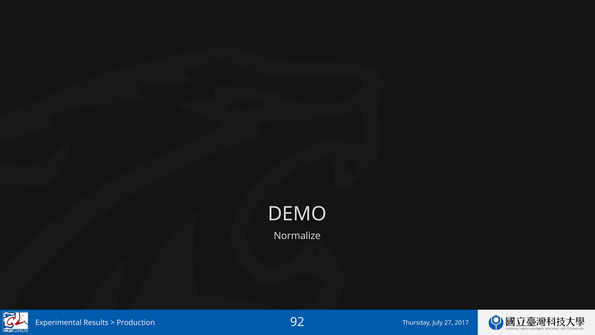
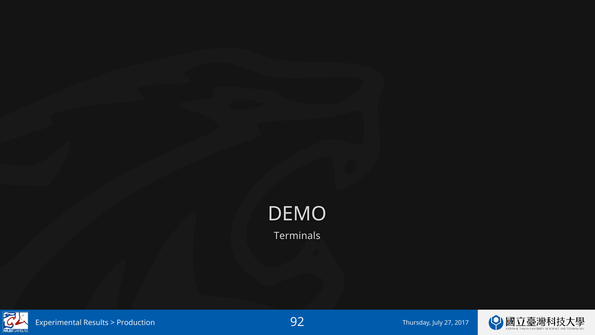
Normalize: Normalize -> Terminals
